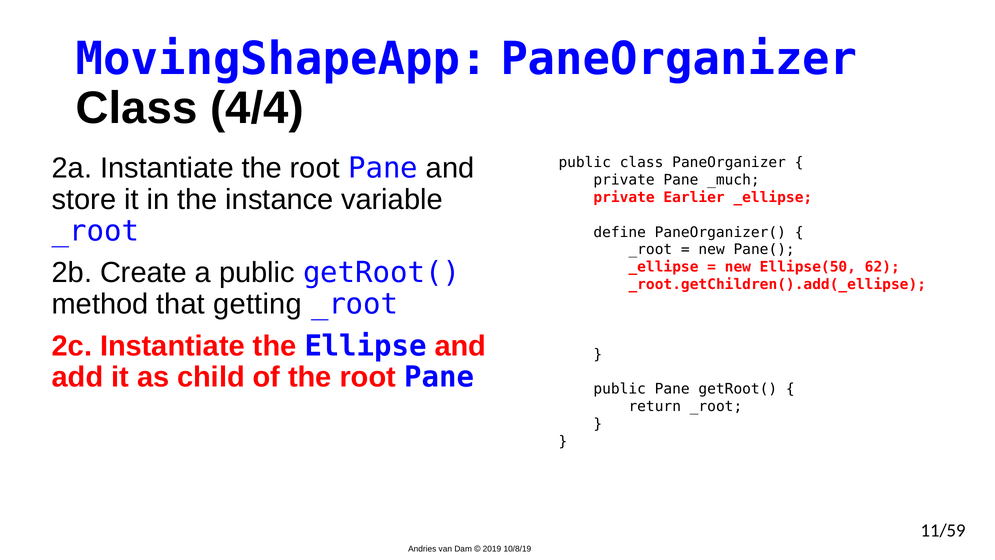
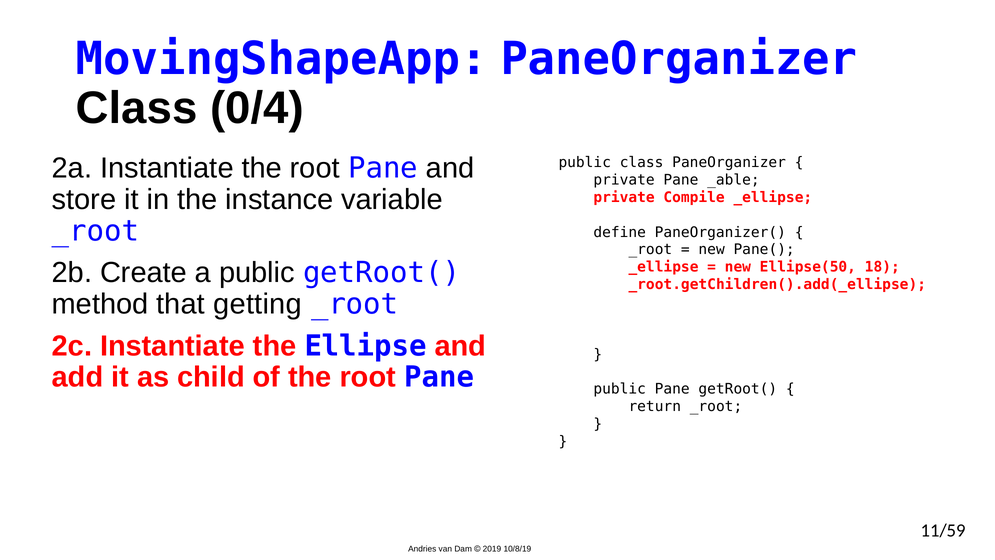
4/4: 4/4 -> 0/4
_much: _much -> _able
Earlier: Earlier -> Compile
62: 62 -> 18
